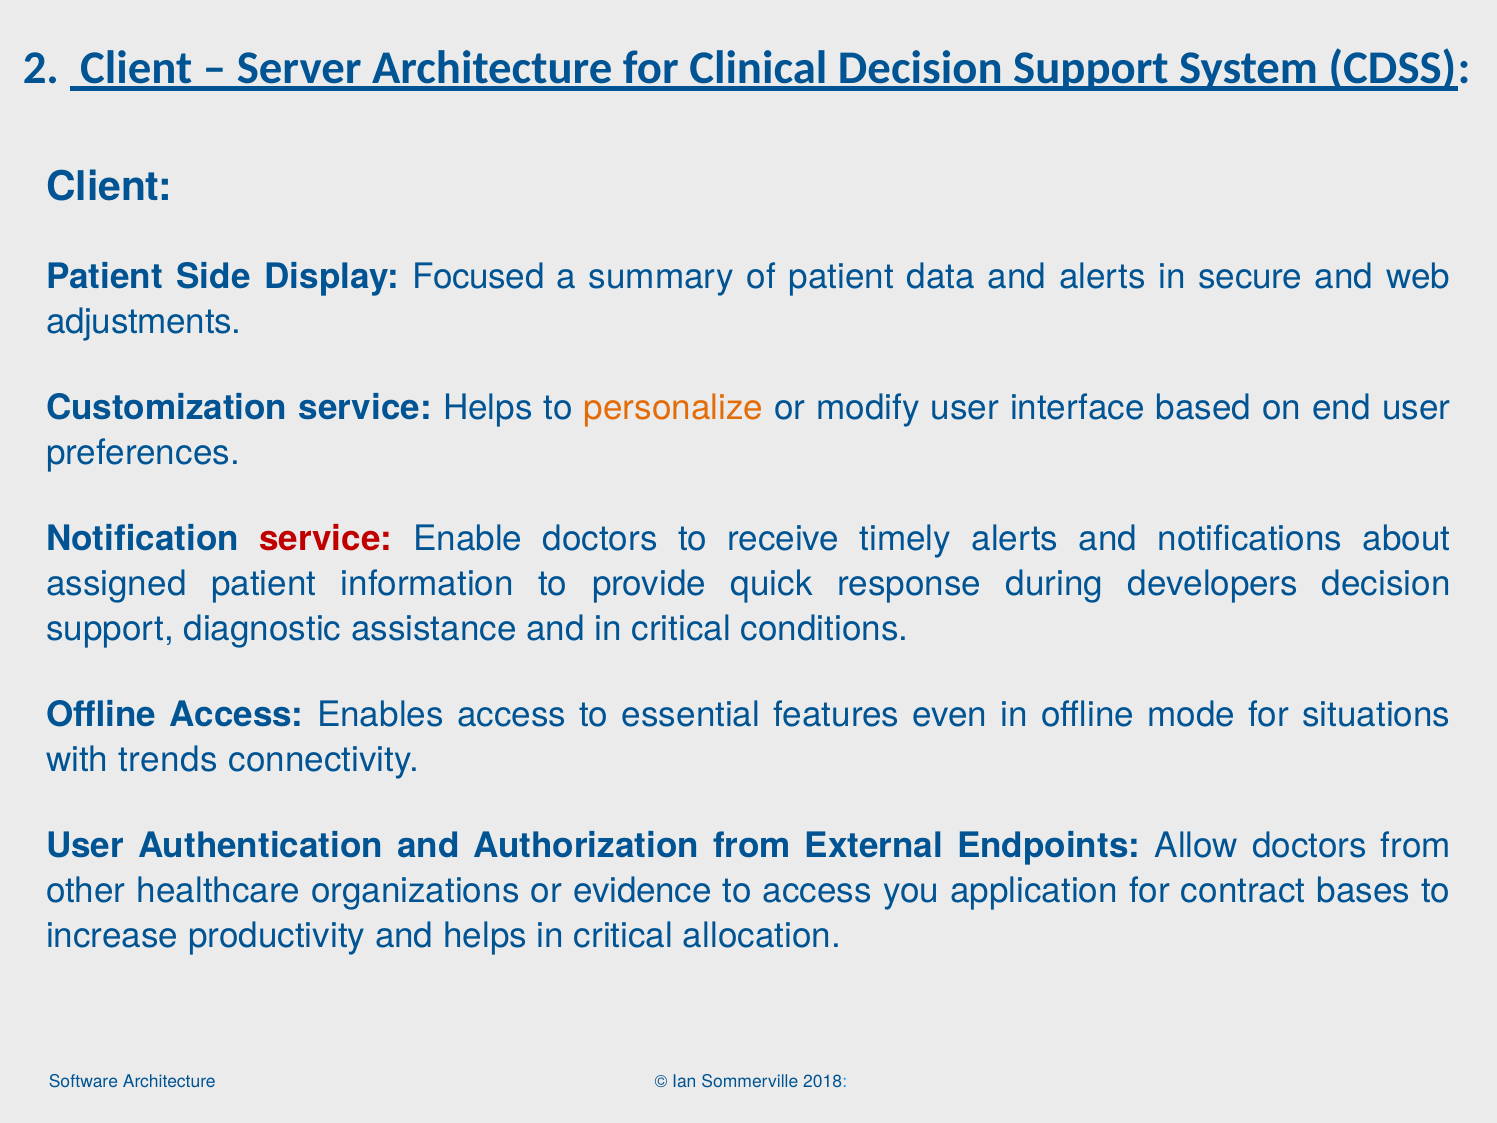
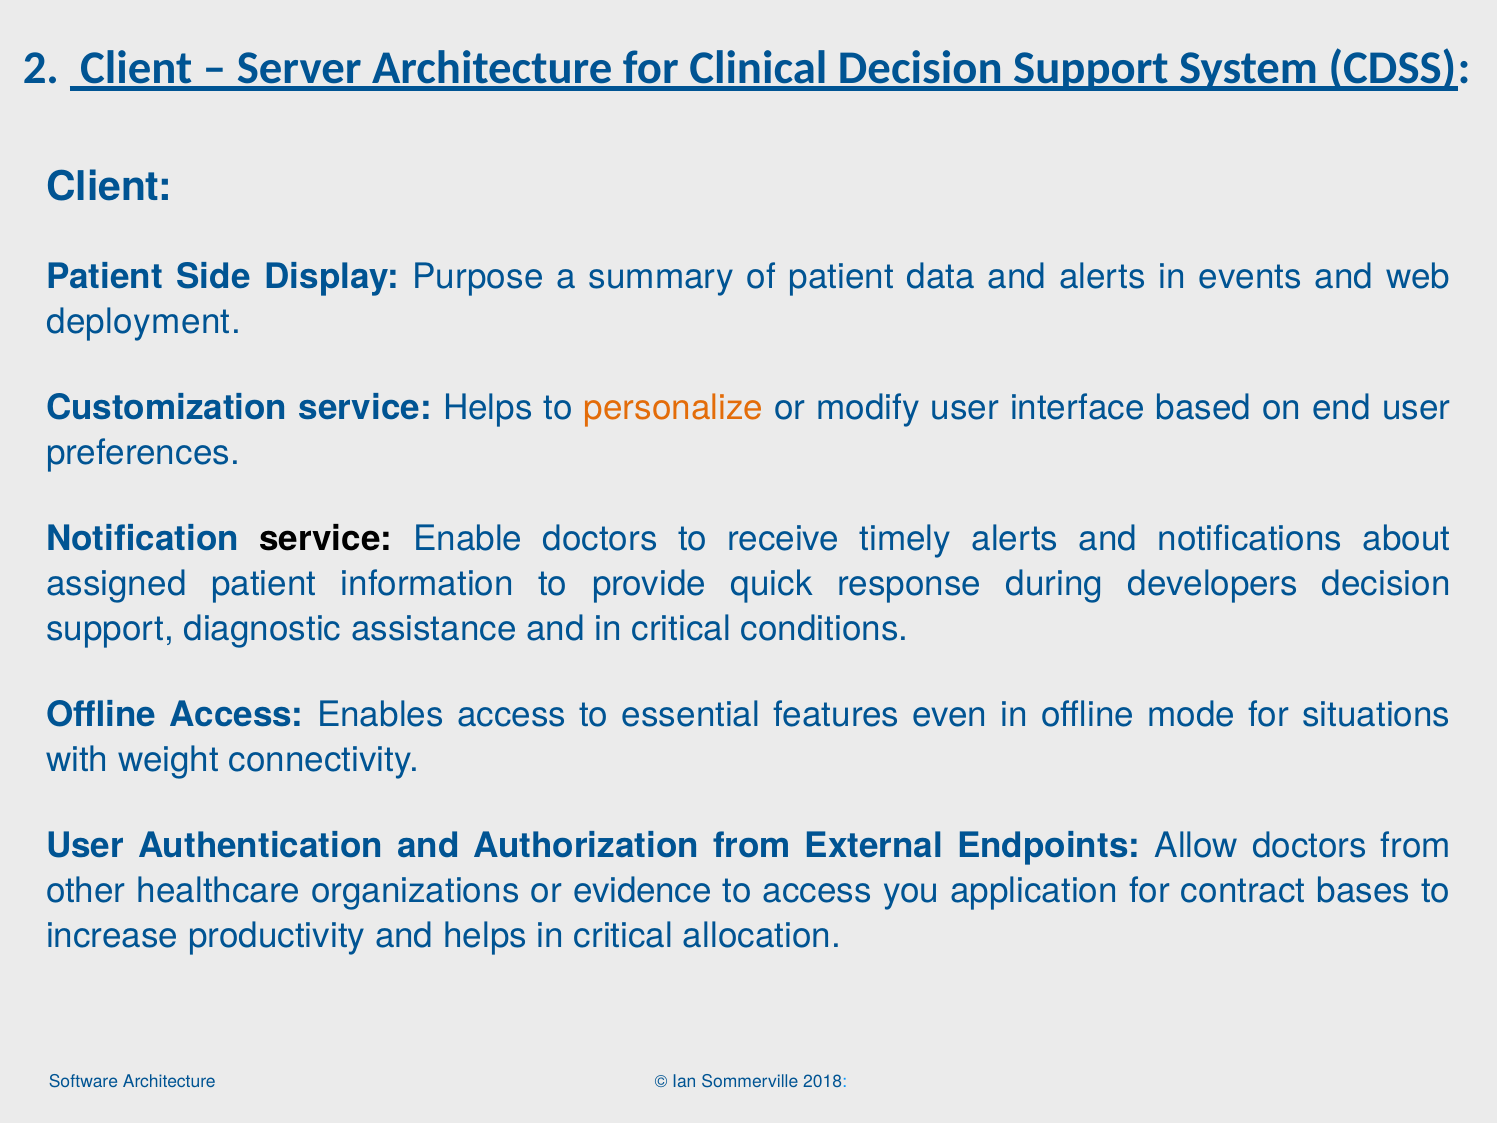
Focused: Focused -> Purpose
secure: secure -> events
adjustments: adjustments -> deployment
service at (326, 539) colour: red -> black
trends: trends -> weight
